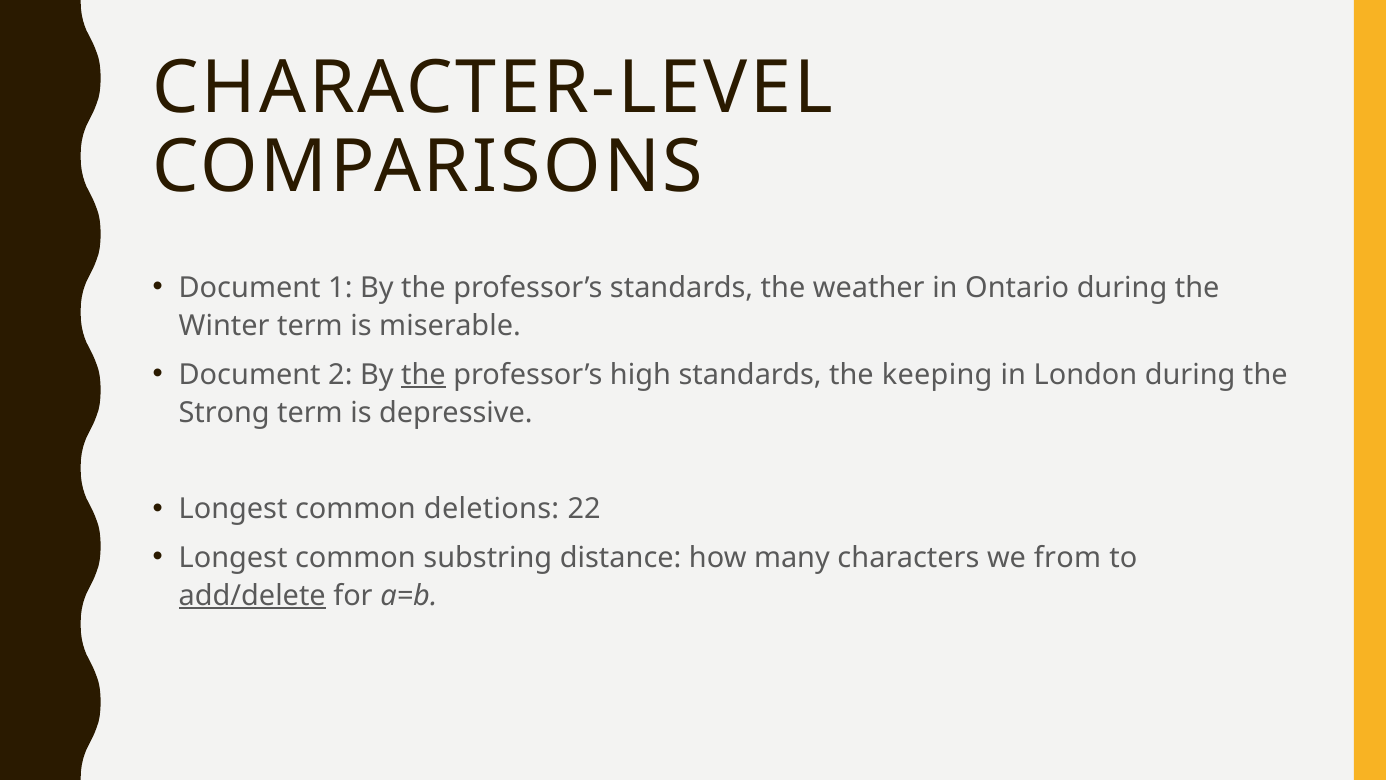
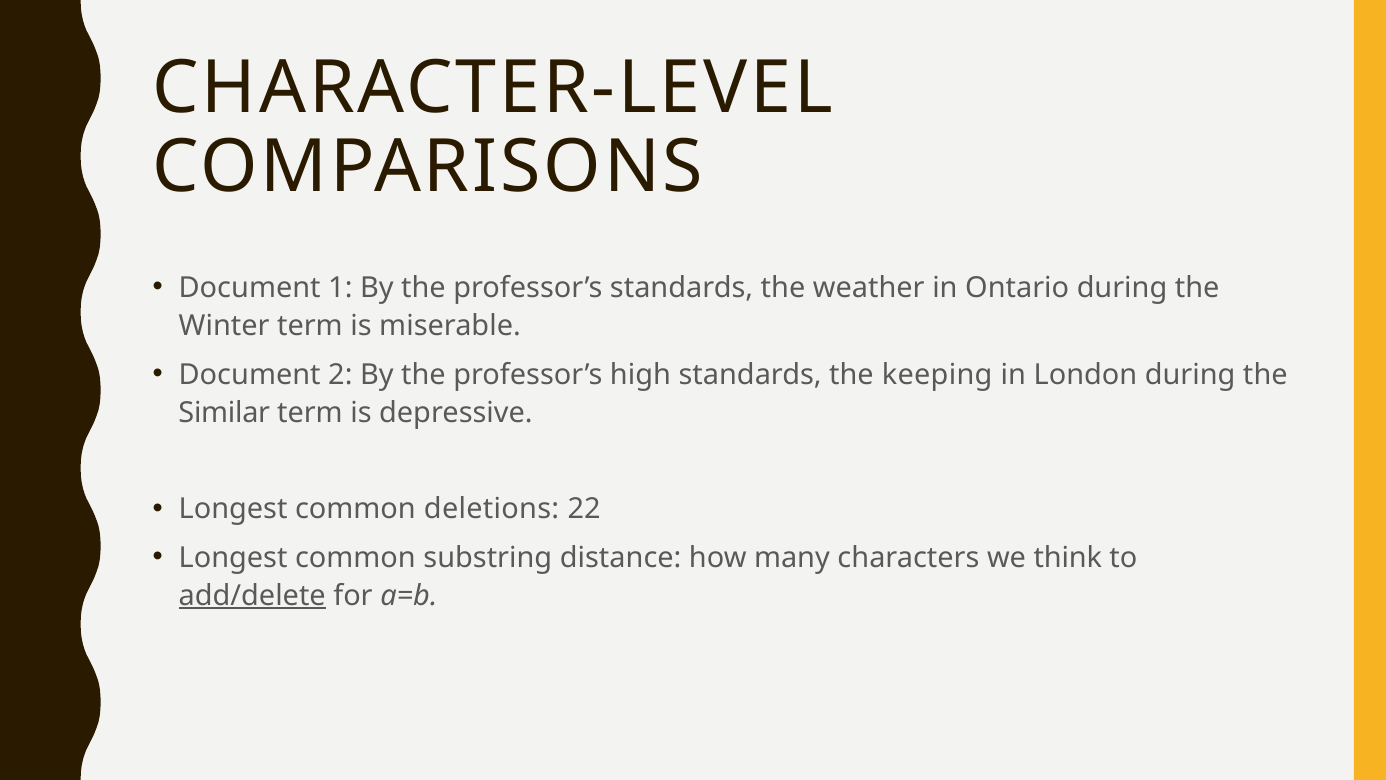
the at (423, 374) underline: present -> none
Strong: Strong -> Similar
from: from -> think
